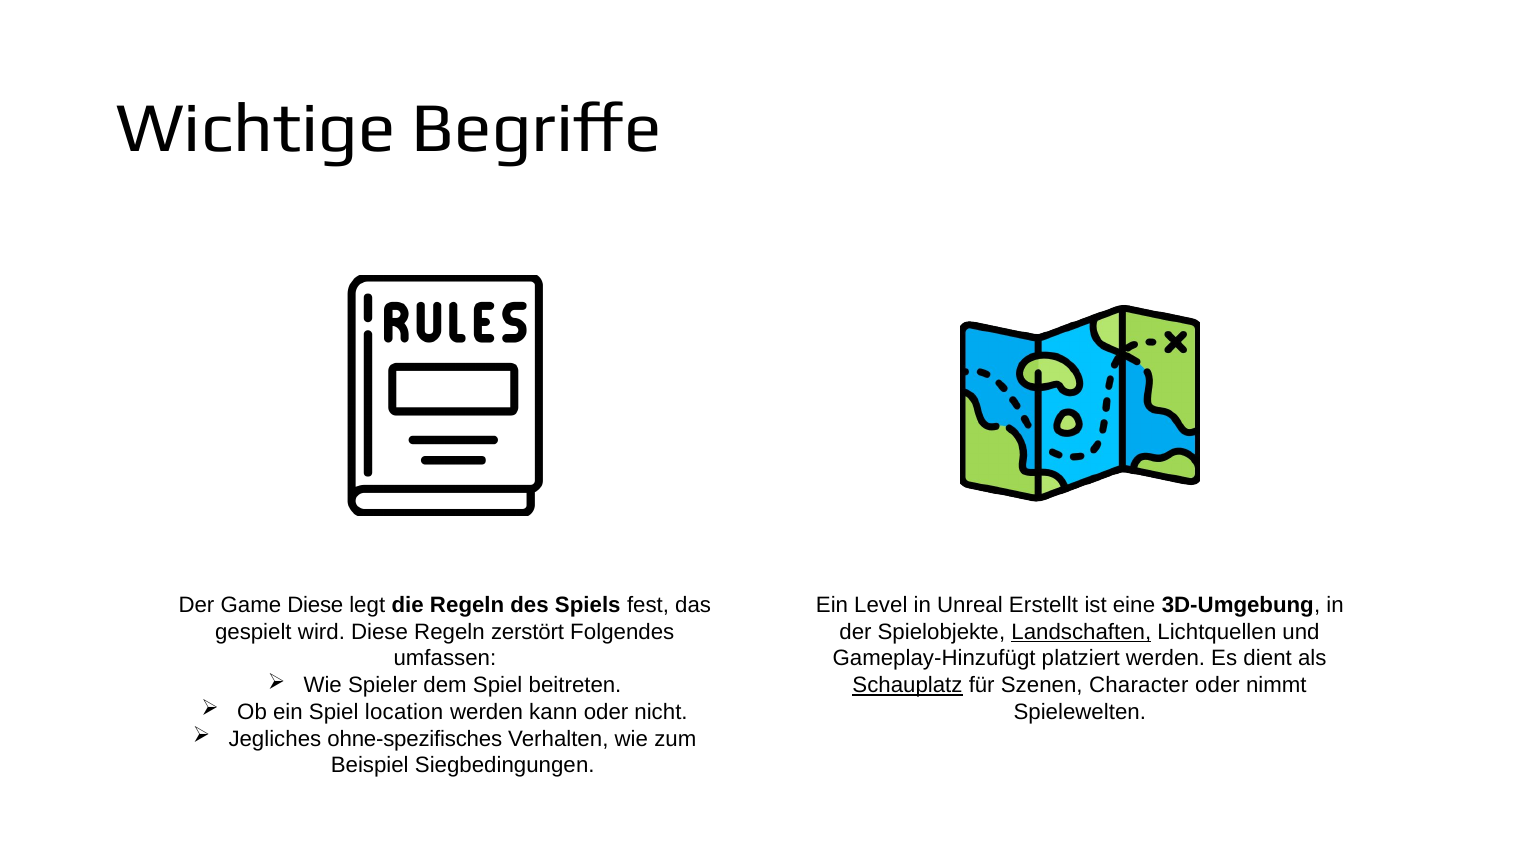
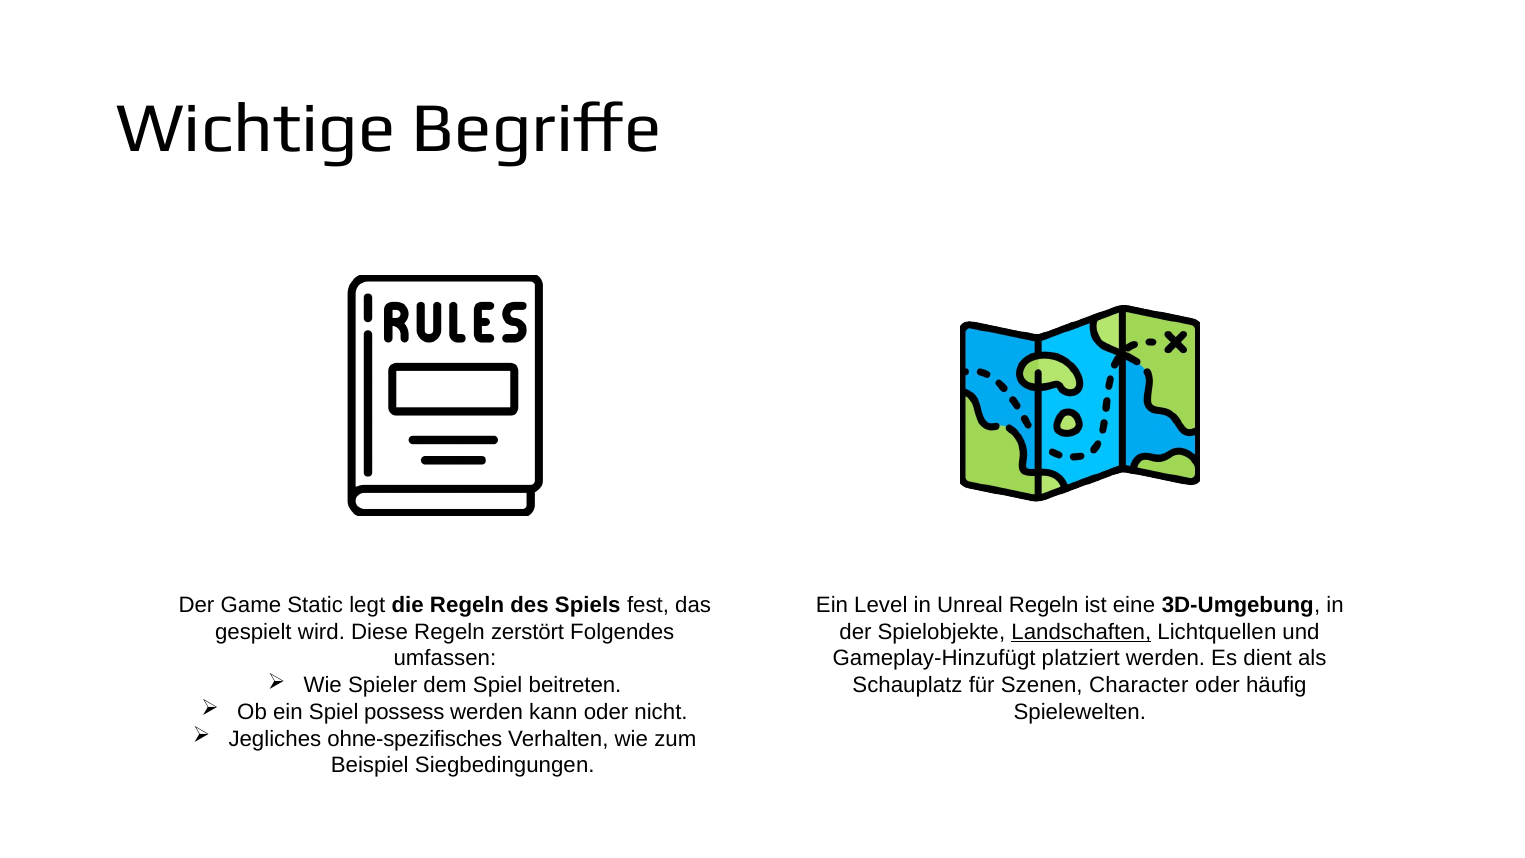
Game Diese: Diese -> Static
Unreal Erstellt: Erstellt -> Regeln
Schauplatz underline: present -> none
nimmt: nimmt -> häufig
location: location -> possess
